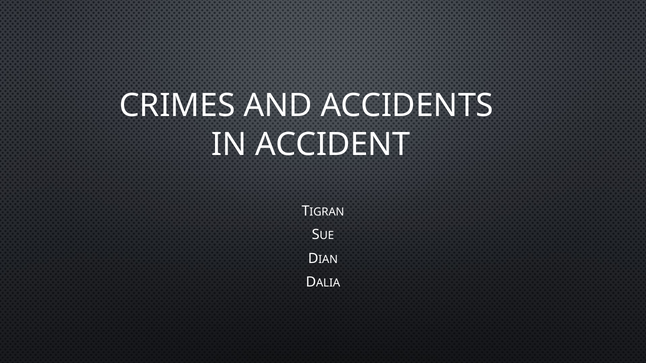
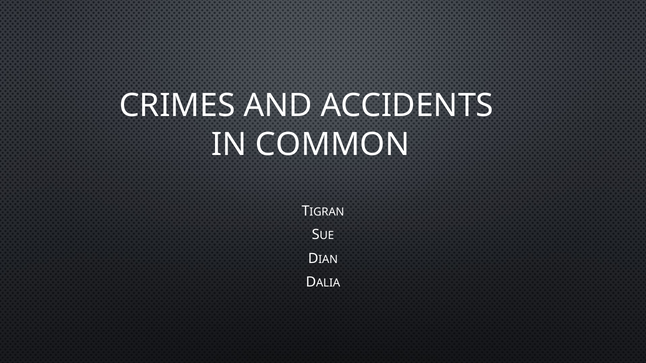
ACCIDENT: ACCIDENT -> COMMON
